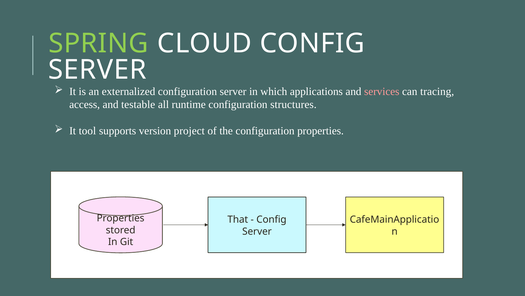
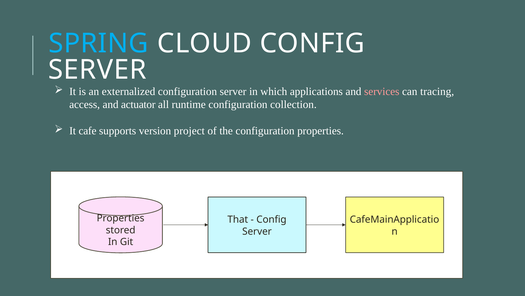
SPRING colour: light green -> light blue
testable: testable -> actuator
structures: structures -> collection
tool: tool -> cafe
